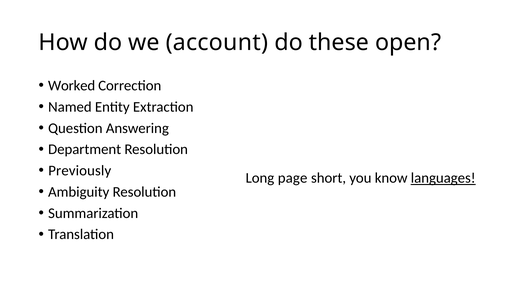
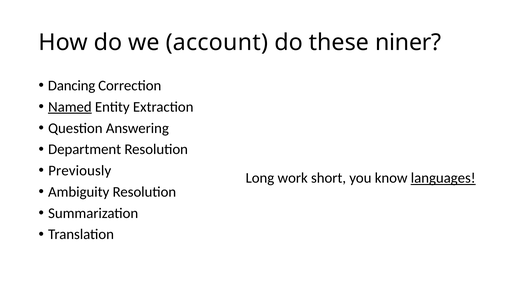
open: open -> niner
Worked: Worked -> Dancing
Named underline: none -> present
page: page -> work
